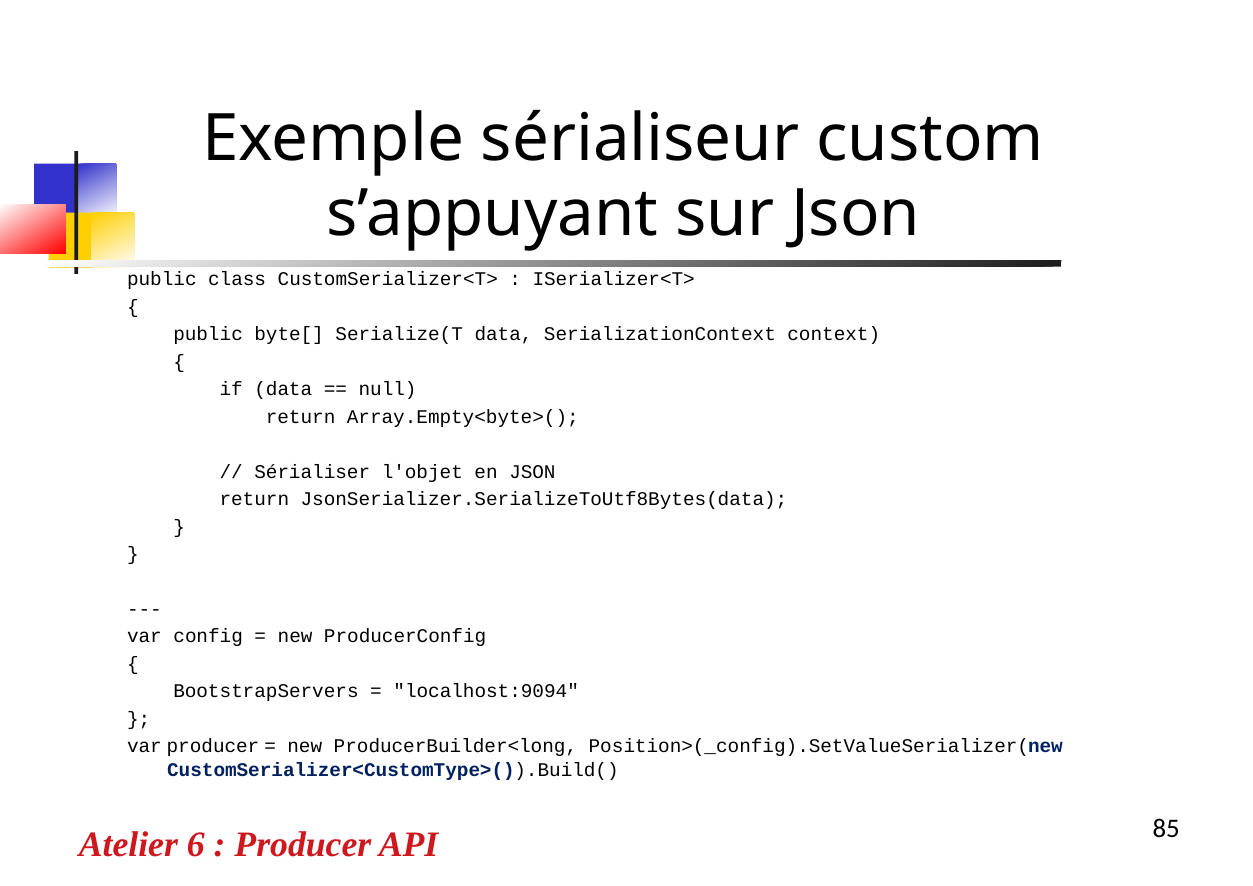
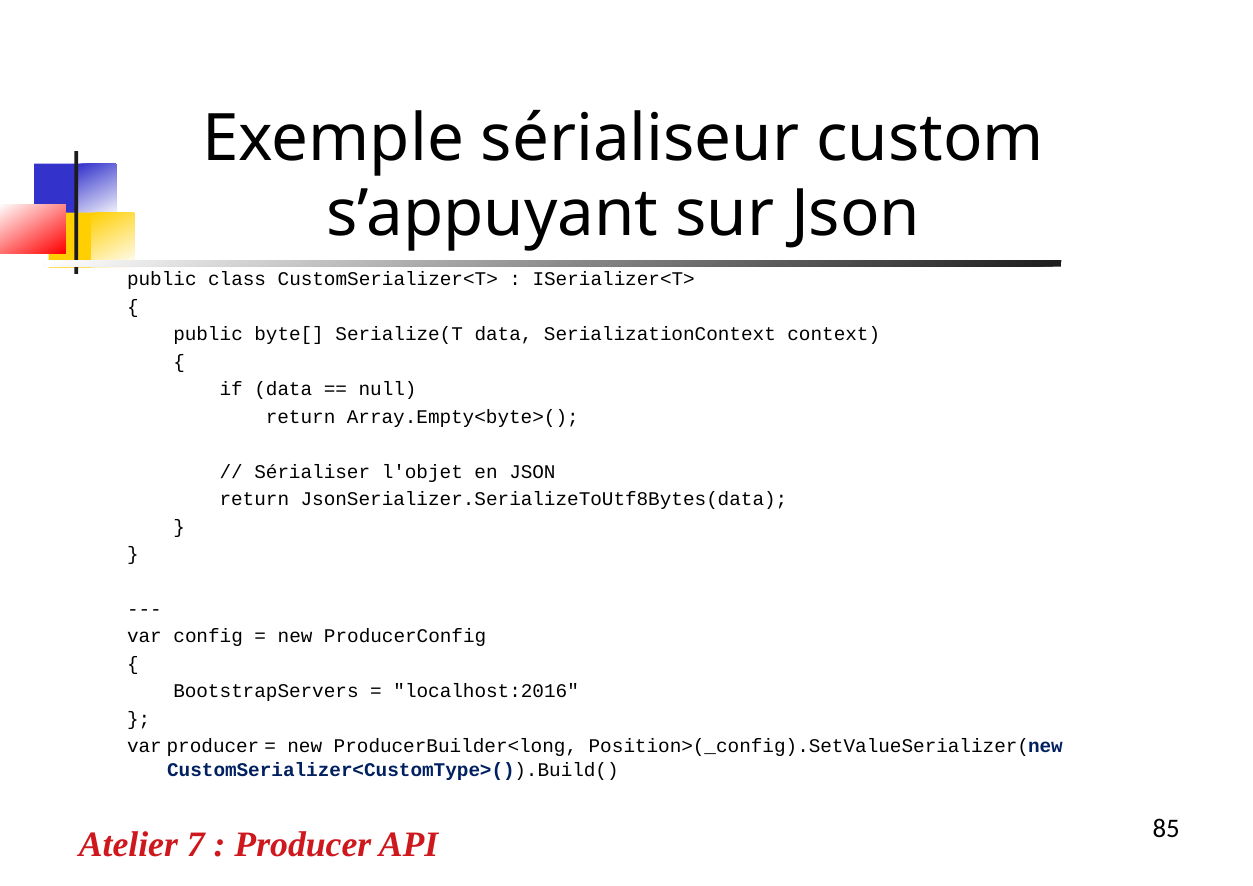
localhost:9094: localhost:9094 -> localhost:2016
6: 6 -> 7
